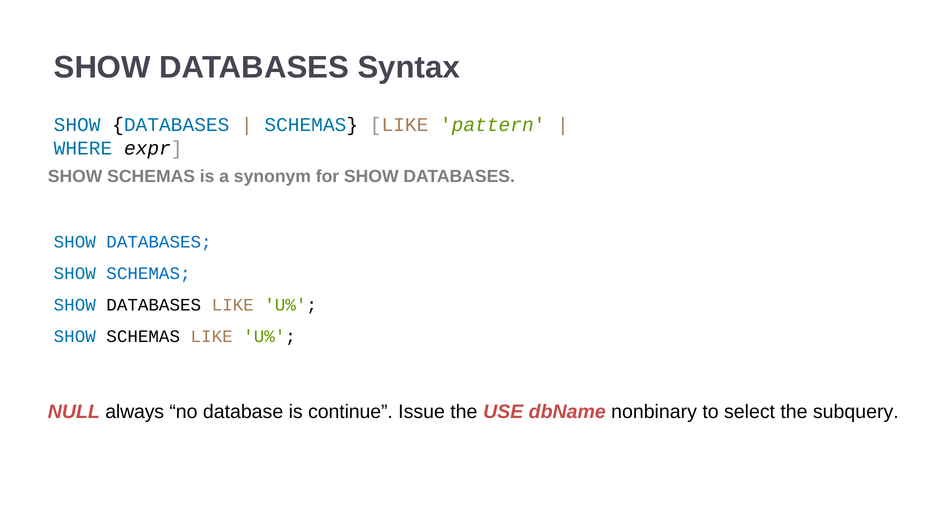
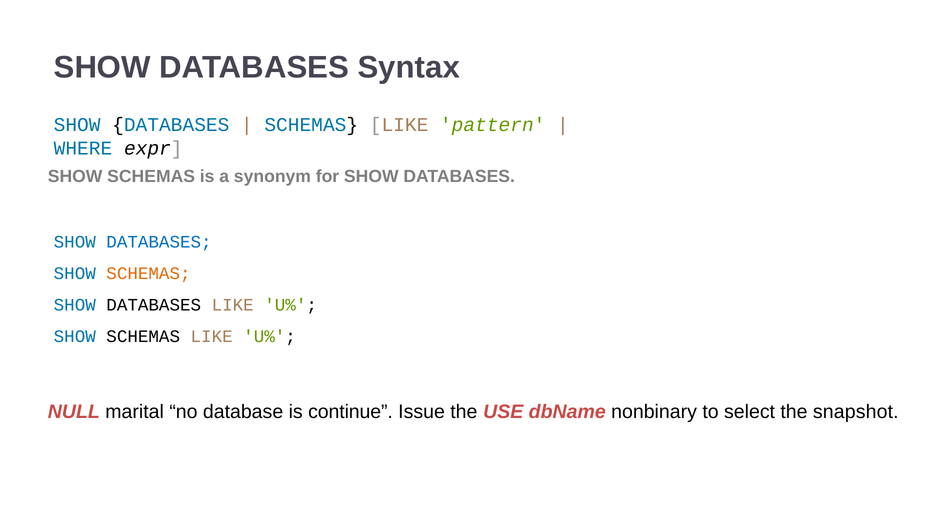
SCHEMAS at (148, 274) colour: blue -> orange
always: always -> marital
subquery: subquery -> snapshot
